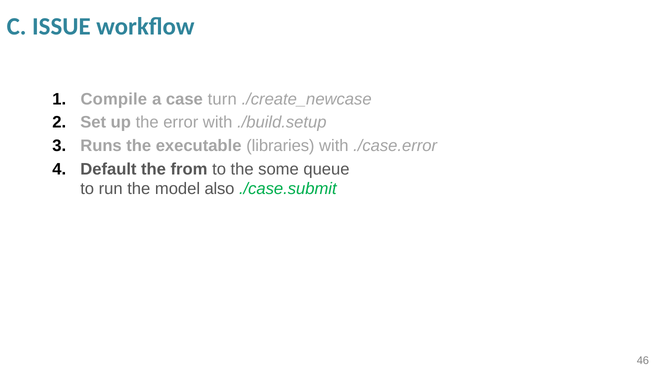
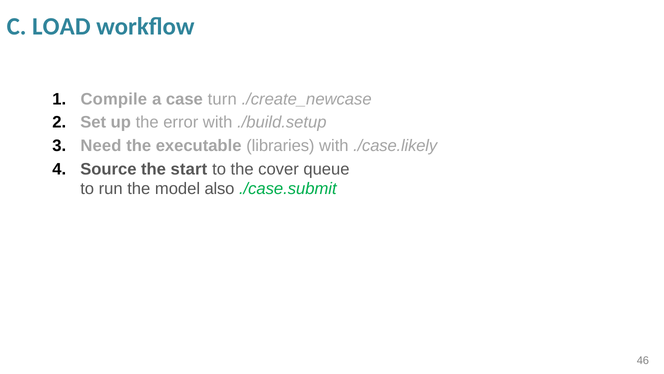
ISSUE: ISSUE -> LOAD
Runs: Runs -> Need
./case.error: ./case.error -> ./case.likely
Default: Default -> Source
from: from -> start
some: some -> cover
